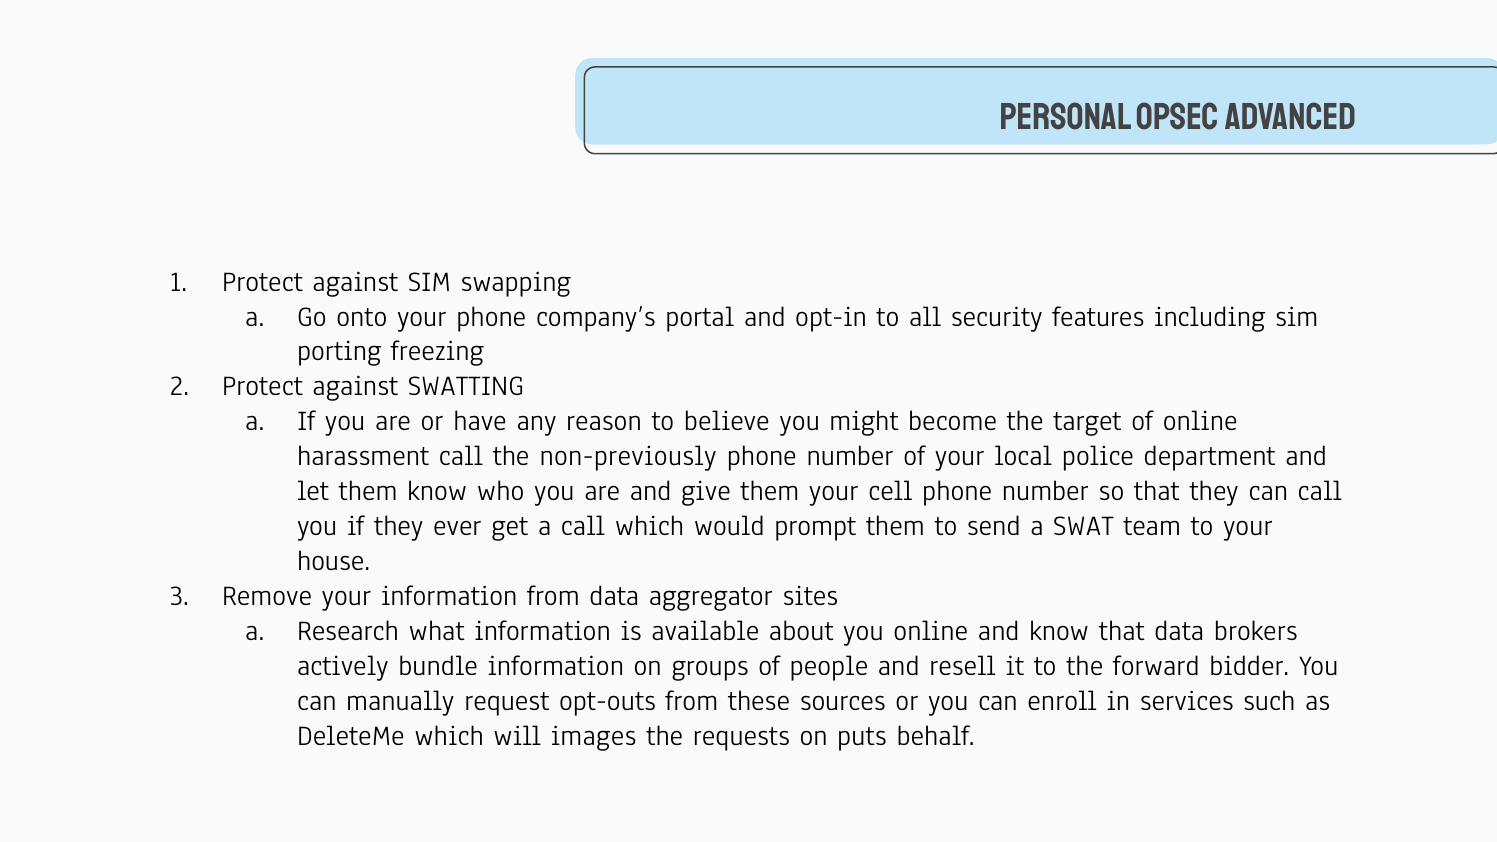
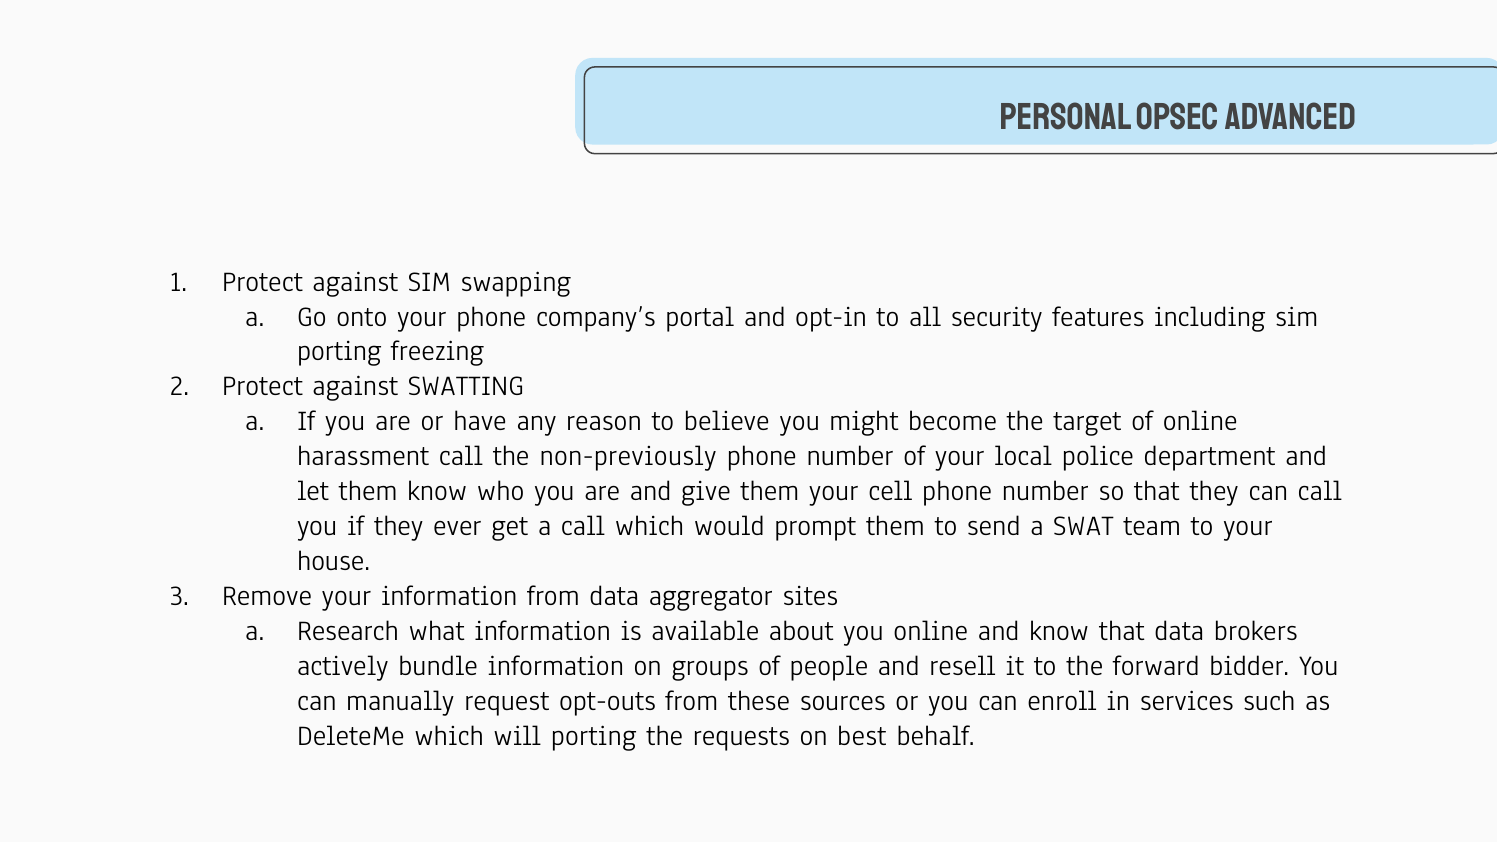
will images: images -> porting
puts: puts -> best
